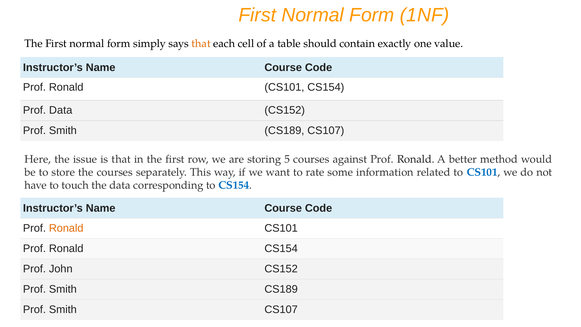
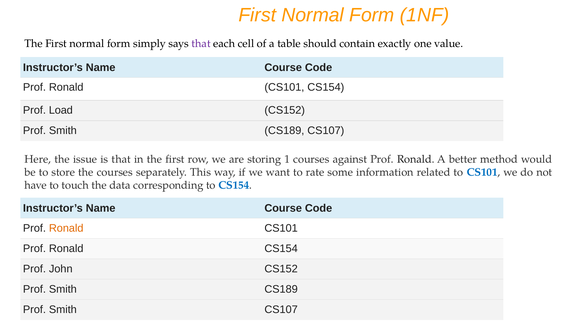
that at (201, 43) colour: orange -> purple
Prof Data: Data -> Load
5: 5 -> 1
